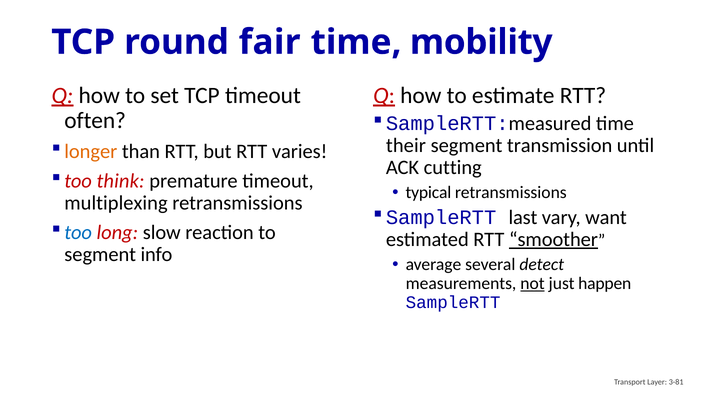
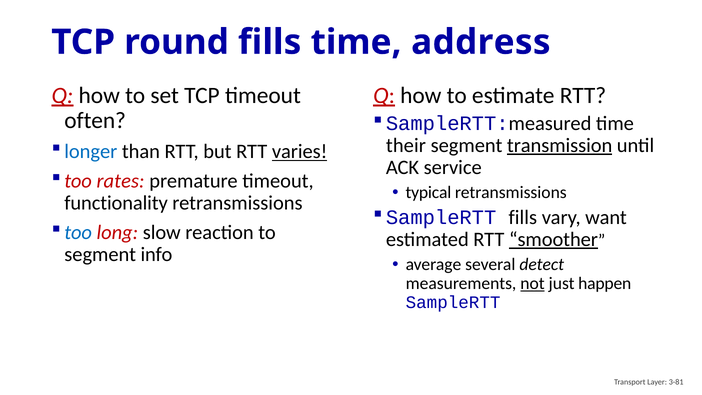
round fair: fair -> fills
mobility: mobility -> address
transmission underline: none -> present
longer colour: orange -> blue
varies underline: none -> present
cutting: cutting -> service
think: think -> rates
multiplexing: multiplexing -> functionality
SampleRTT last: last -> fills
